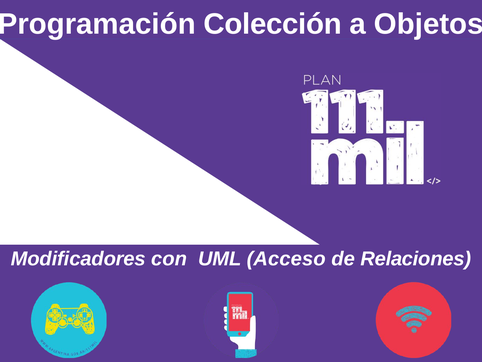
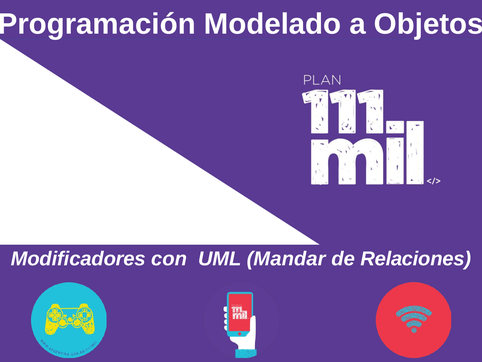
Colección: Colección -> Modelado
Acceso: Acceso -> Mandar
